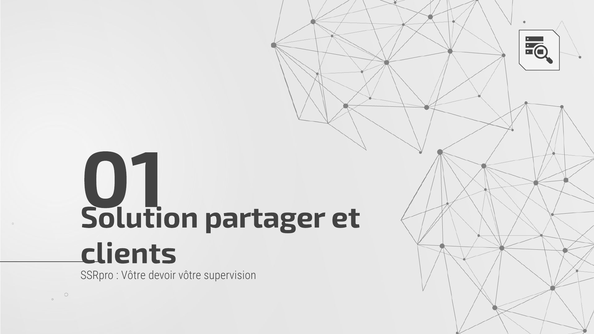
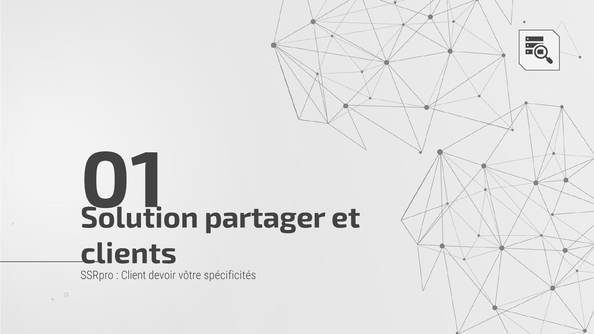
Vôtre at (133, 275): Vôtre -> Client
supervision: supervision -> spécificités
